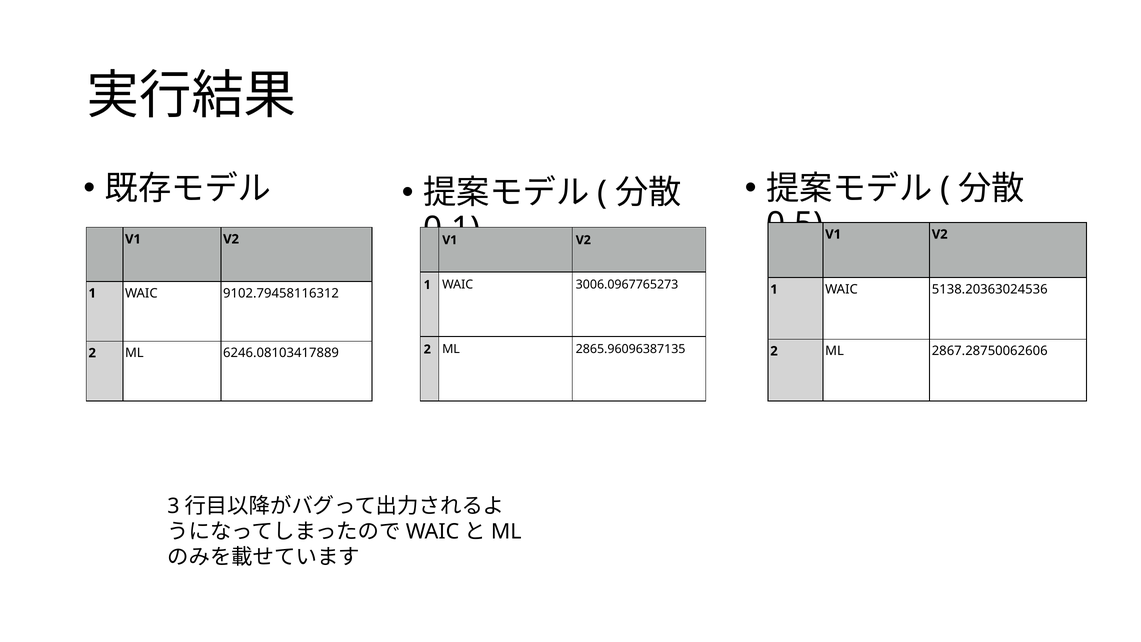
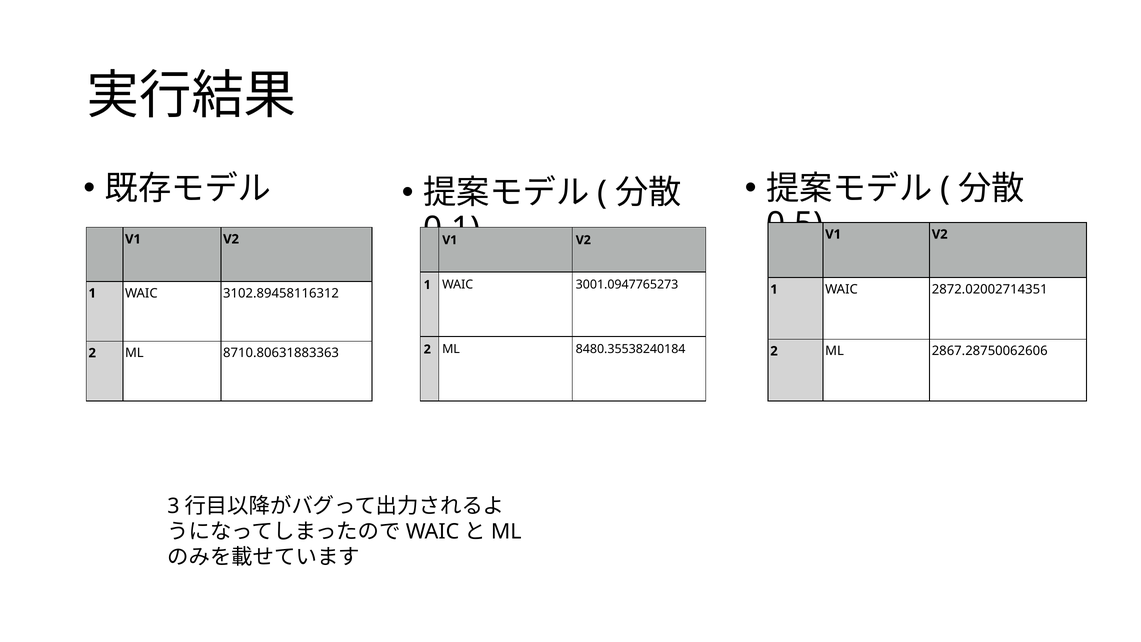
3006.0967765273: 3006.0967765273 -> 3001.0947765273
5138.20363024536: 5138.20363024536 -> 2872.02002714351
9102.79458116312: 9102.79458116312 -> 3102.89458116312
2865.96096387135: 2865.96096387135 -> 8480.35538240184
6246.08103417889: 6246.08103417889 -> 8710.80631883363
